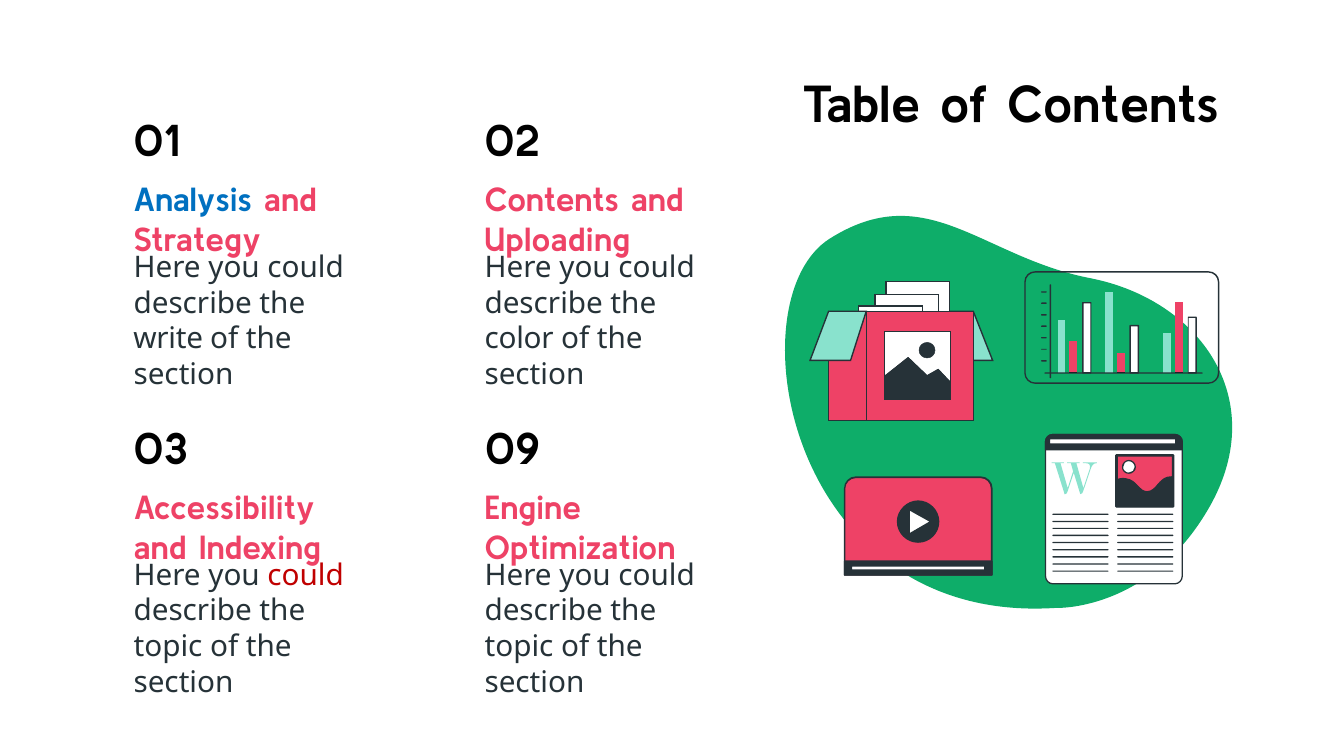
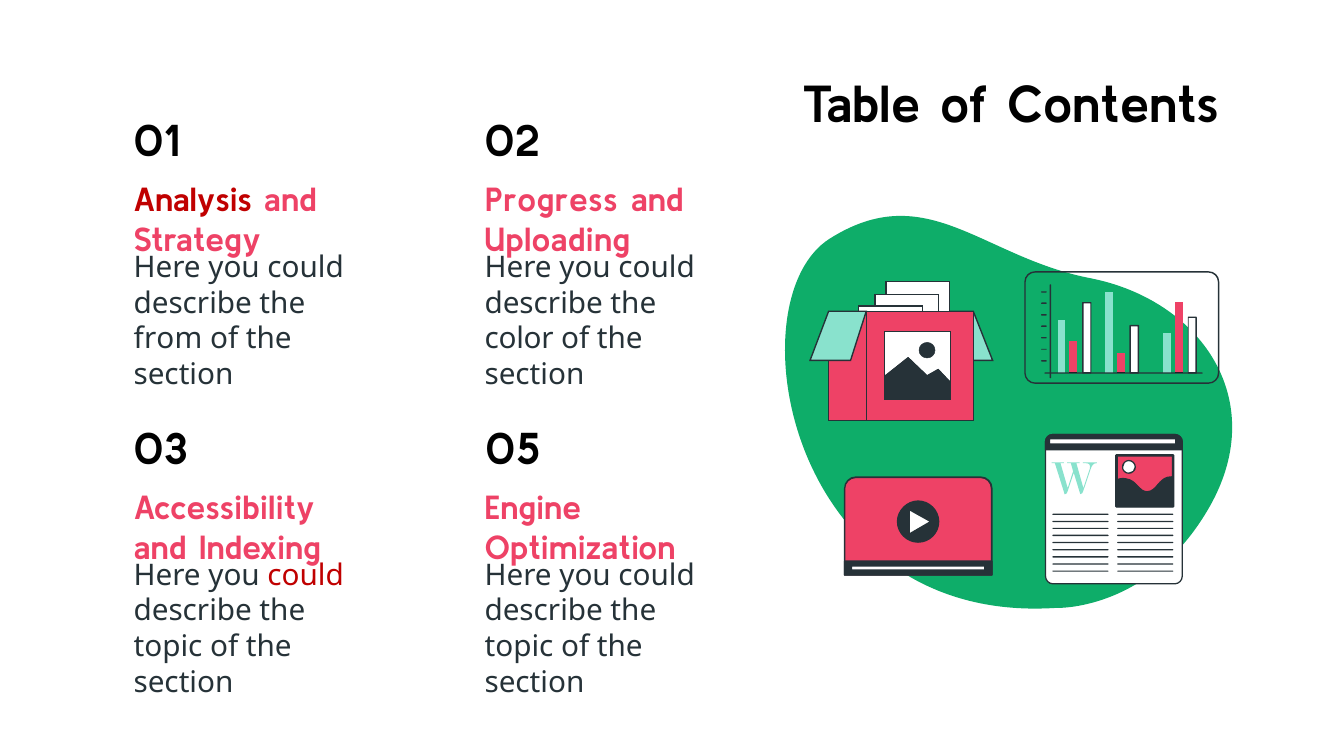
Analysis colour: blue -> red
Contents at (552, 201): Contents -> Progress
write: write -> from
09: 09 -> 05
